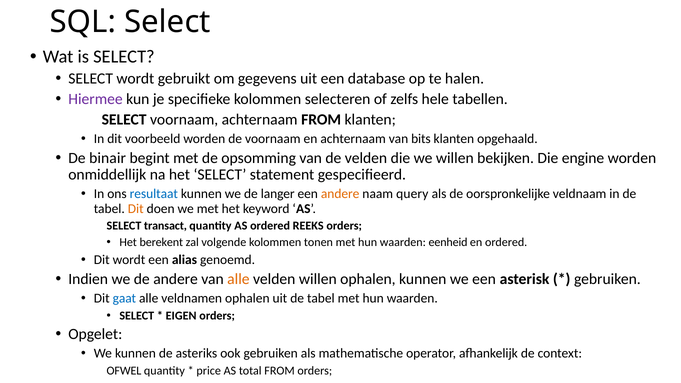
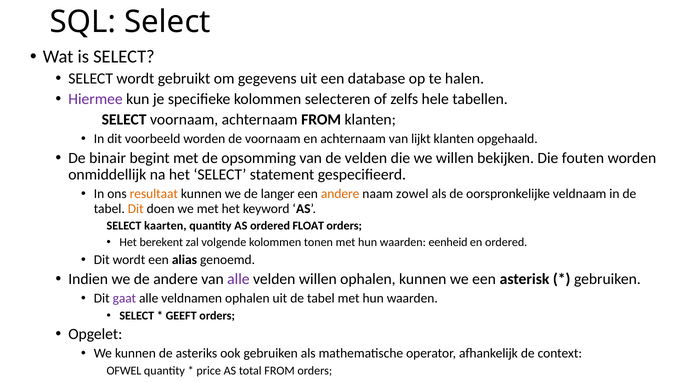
bits: bits -> lijkt
engine: engine -> fouten
resultaat colour: blue -> orange
query: query -> zowel
transact: transact -> kaarten
REEKS: REEKS -> FLOAT
alle at (238, 279) colour: orange -> purple
gaat colour: blue -> purple
EIGEN: EIGEN -> GEEFT
